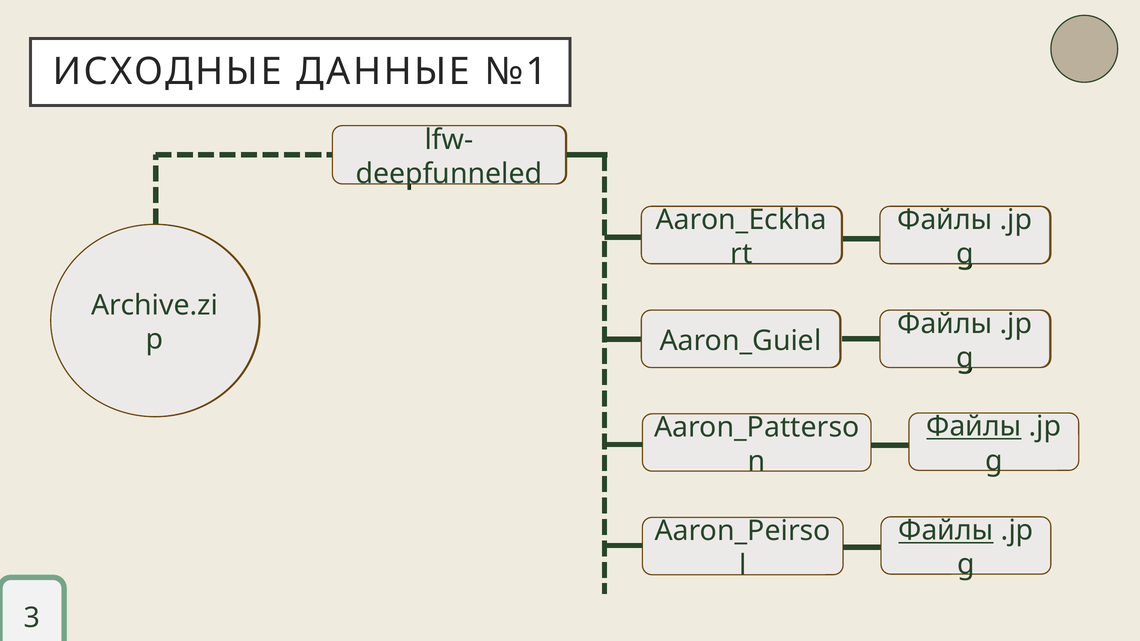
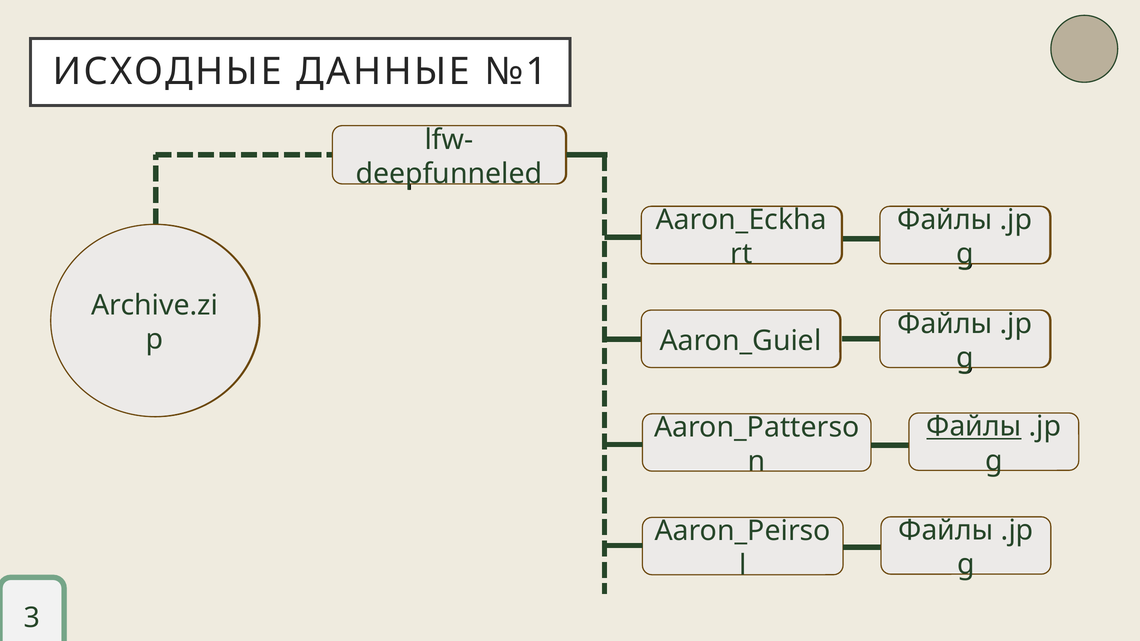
Файлы at (946, 531) underline: present -> none
